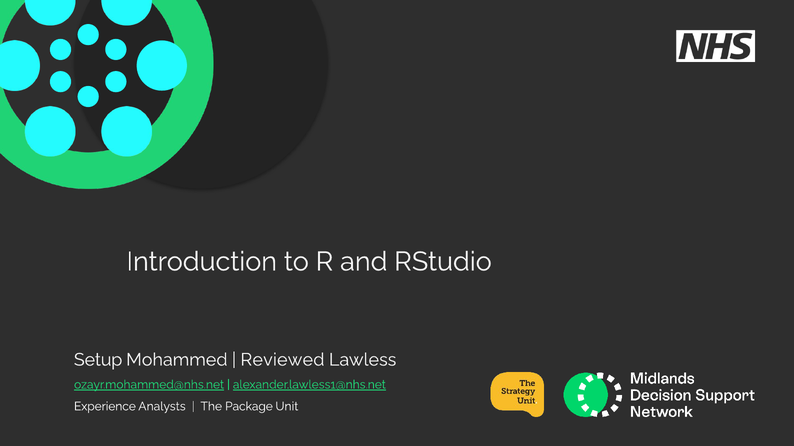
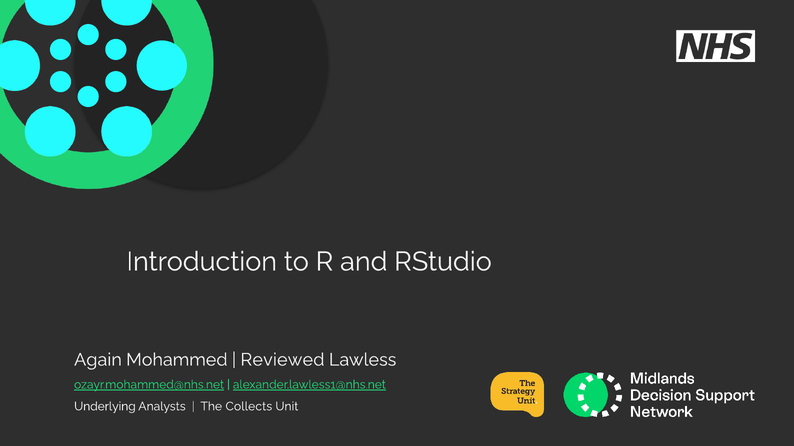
Setup: Setup -> Again
Experience: Experience -> Underlying
Package: Package -> Collects
